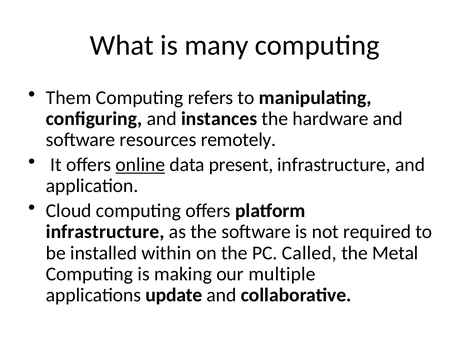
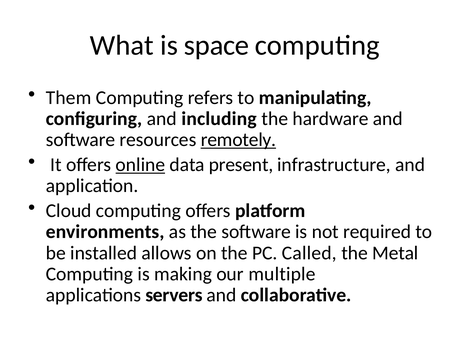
many: many -> space
instances: instances -> including
remotely underline: none -> present
infrastructure at (105, 232): infrastructure -> environments
within: within -> allows
update: update -> servers
